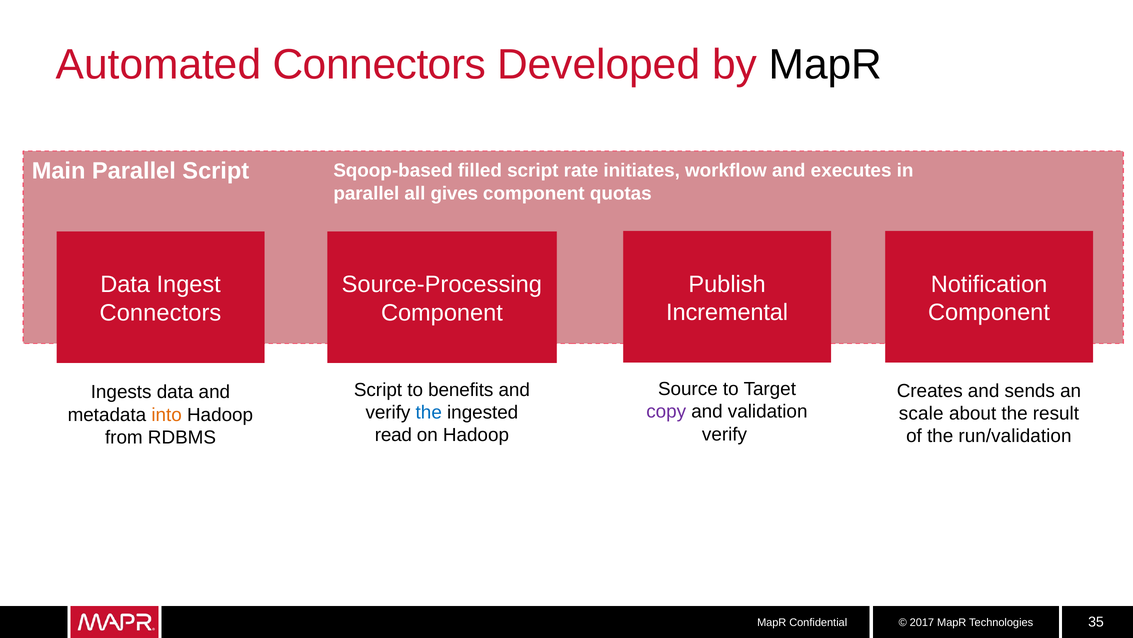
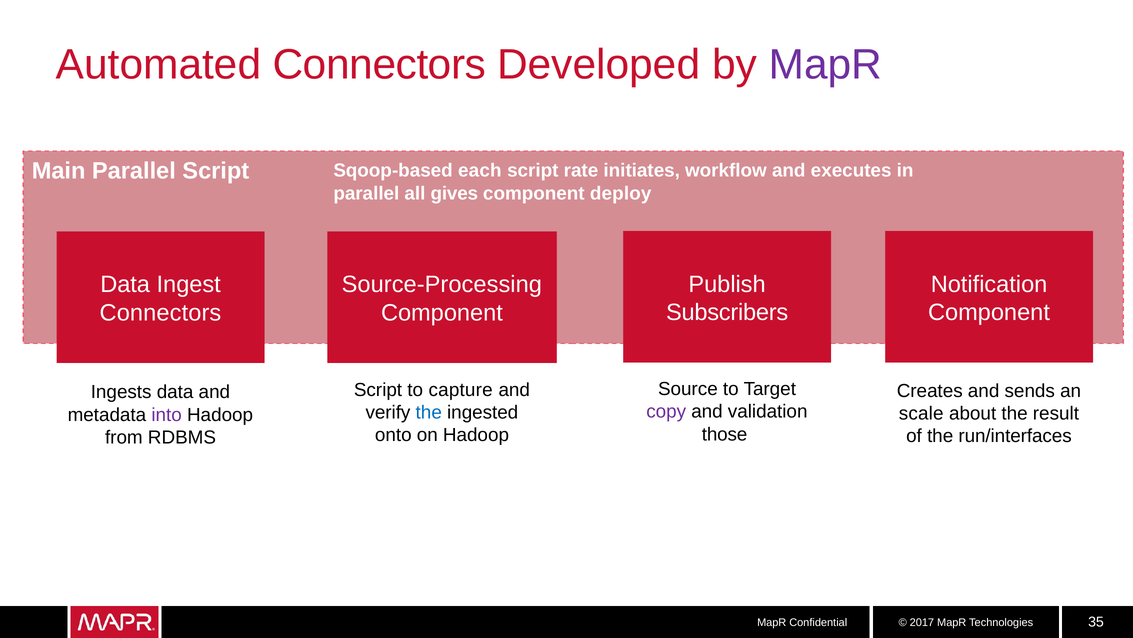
MapR at (825, 64) colour: black -> purple
filled: filled -> each
quotas: quotas -> deploy
Incremental: Incremental -> Subscribers
benefits: benefits -> capture
into colour: orange -> purple
verify at (724, 434): verify -> those
read: read -> onto
run/validation: run/validation -> run/interfaces
